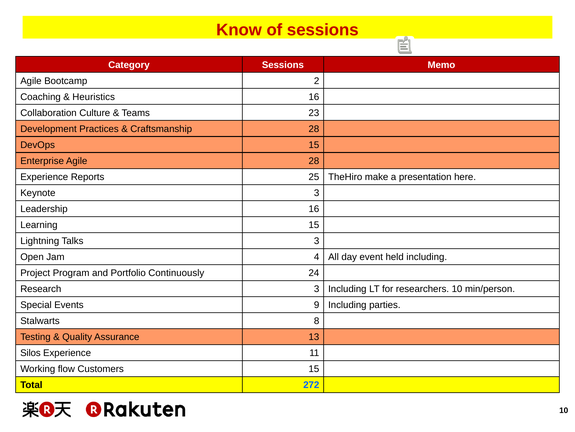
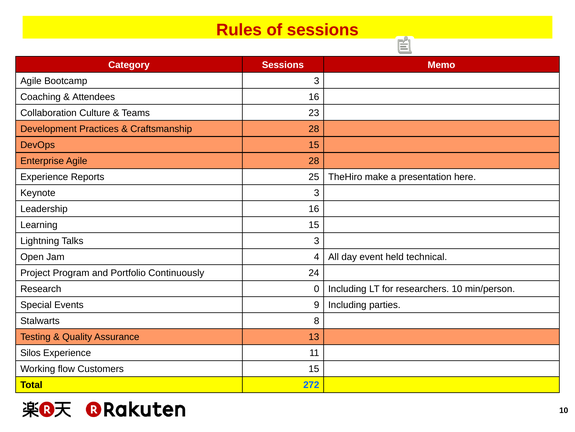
Know: Know -> Rules
Bootcamp 2: 2 -> 3
Heuristics: Heuristics -> Attendees
held including: including -> technical
Research 3: 3 -> 0
